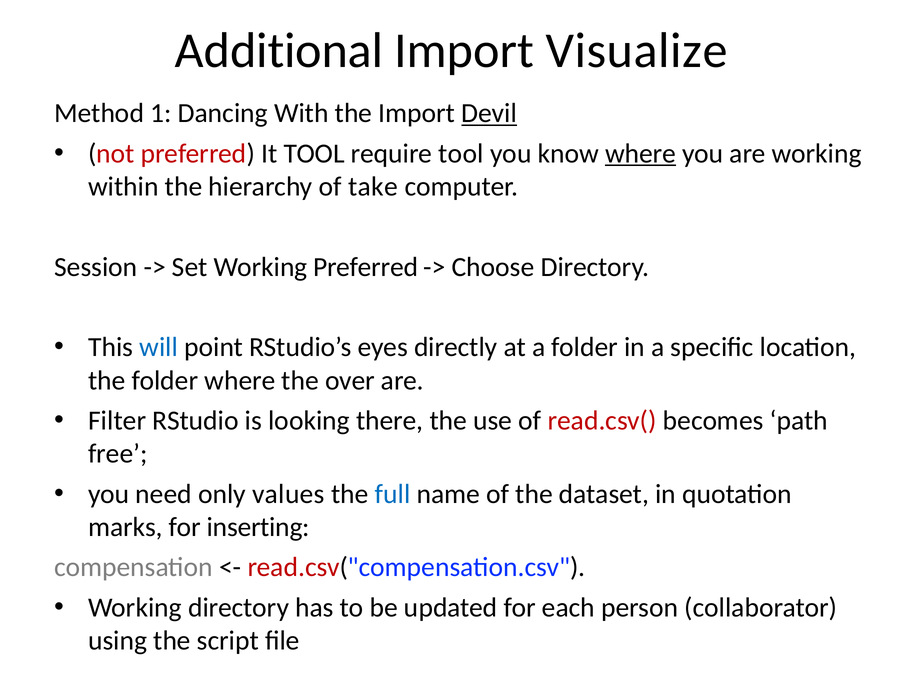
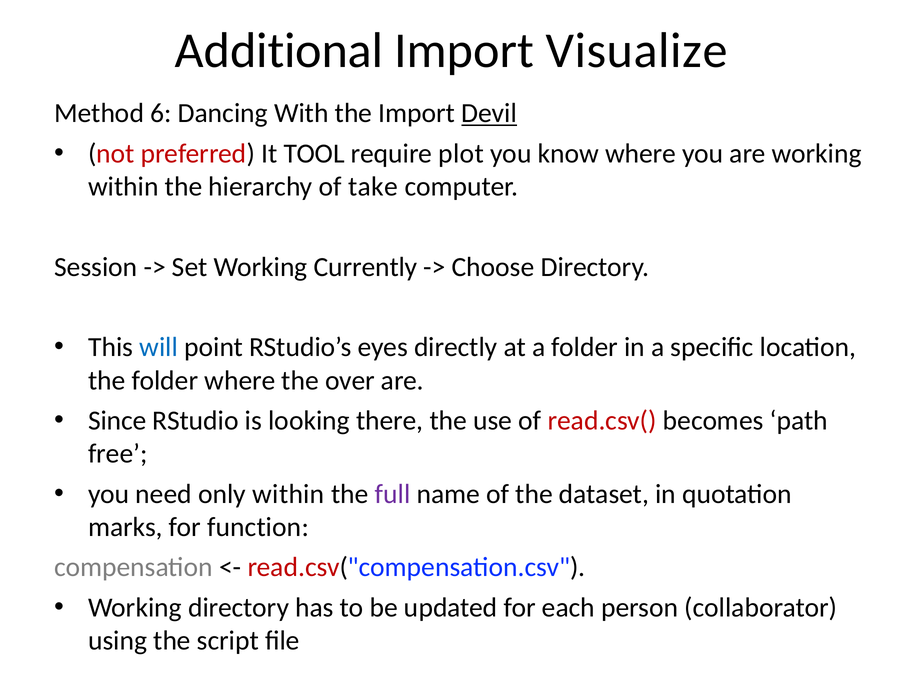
1: 1 -> 6
require tool: tool -> plot
where at (641, 153) underline: present -> none
Working Preferred: Preferred -> Currently
Filter: Filter -> Since
only values: values -> within
full colour: blue -> purple
inserting: inserting -> function
